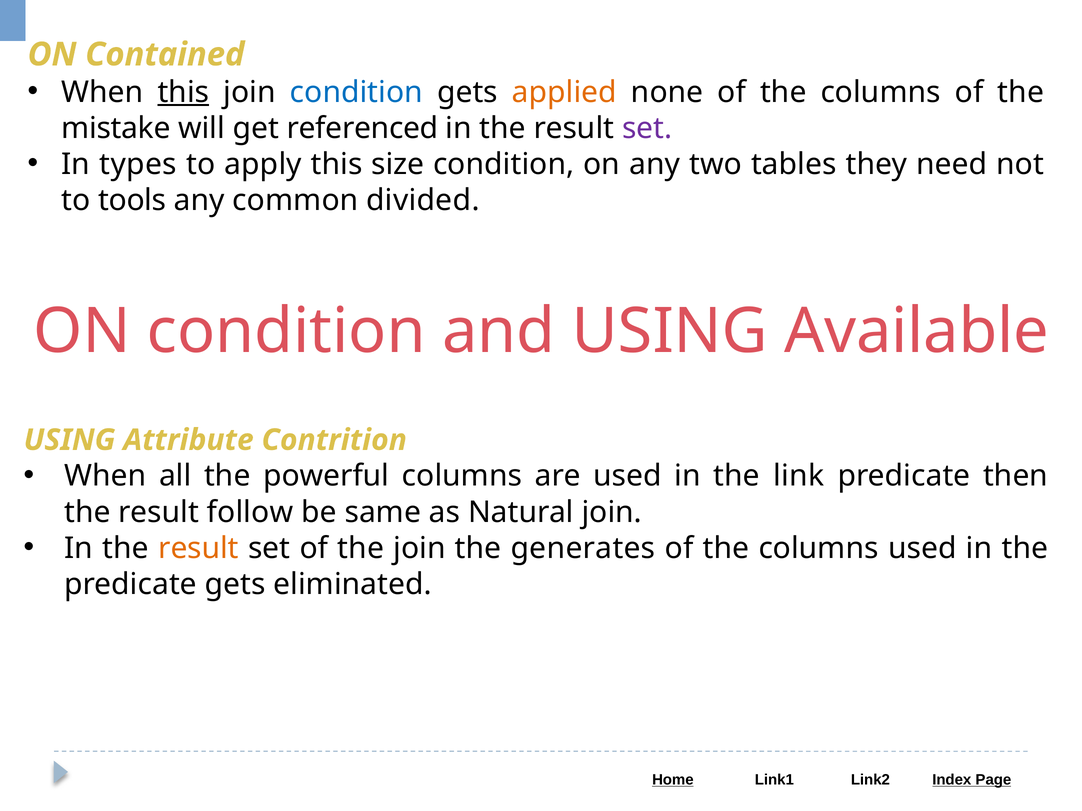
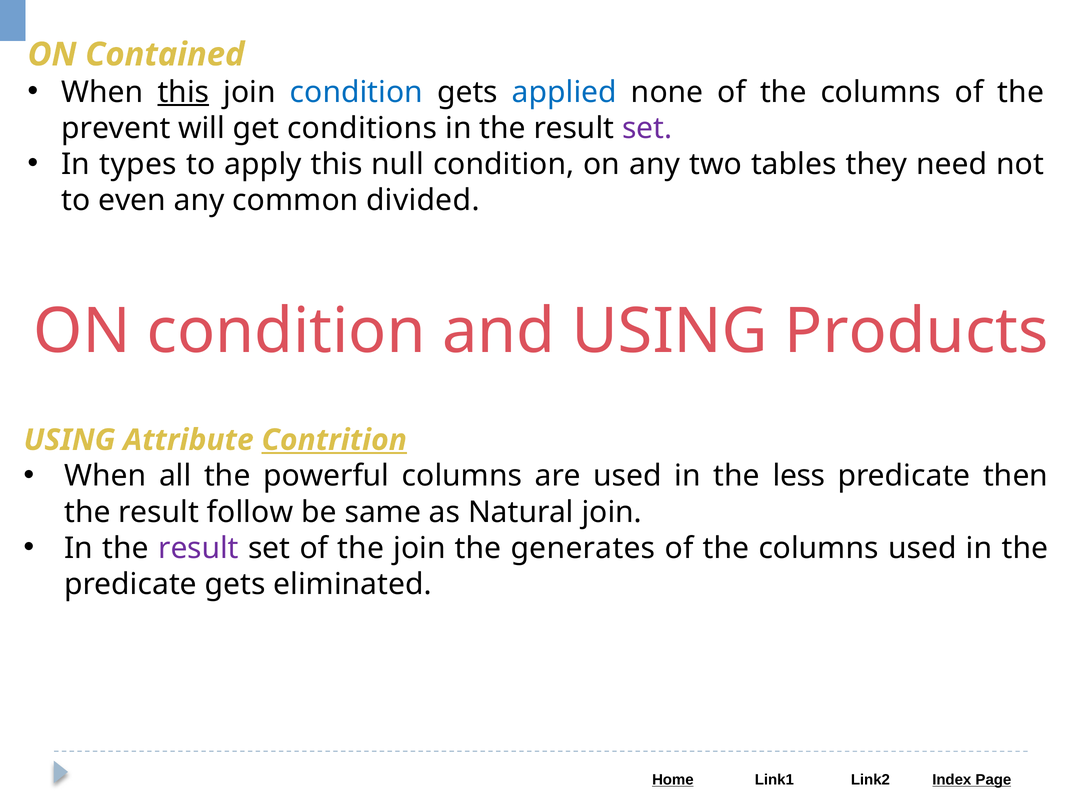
applied colour: orange -> blue
mistake: mistake -> prevent
referenced: referenced -> conditions
size: size -> null
tools: tools -> even
Available: Available -> Products
Contrition underline: none -> present
link: link -> less
result at (198, 548) colour: orange -> purple
